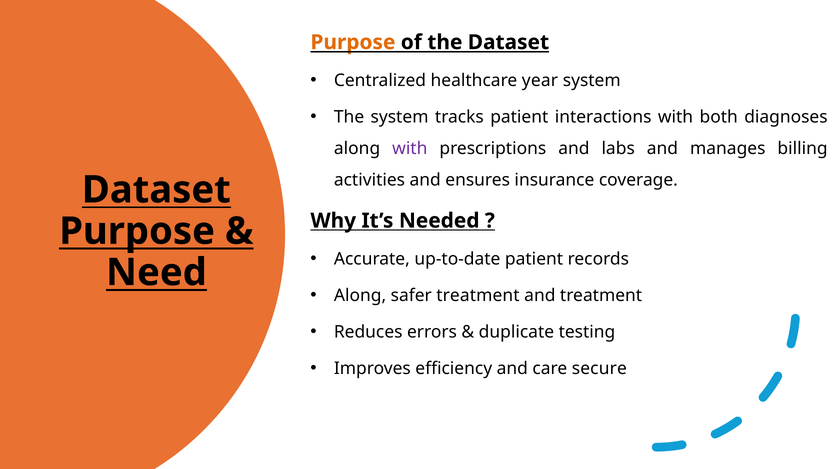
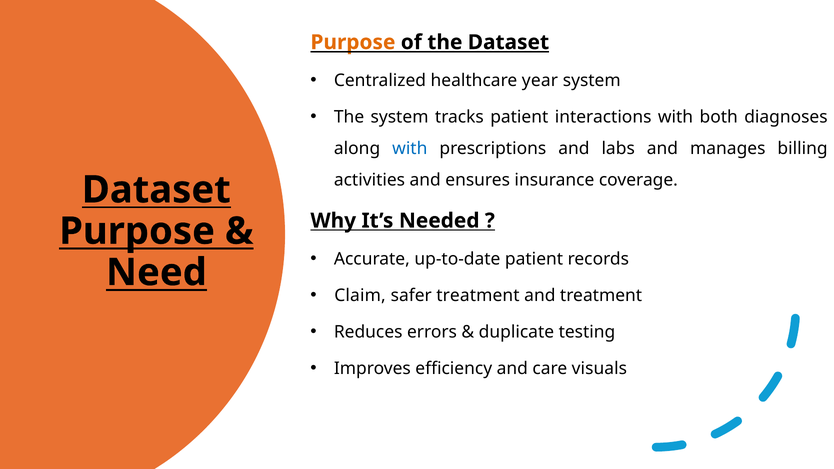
with at (410, 149) colour: purple -> blue
Along at (360, 296): Along -> Claim
secure: secure -> visuals
